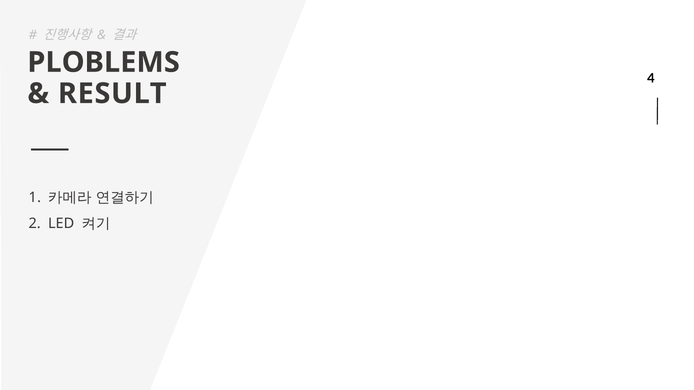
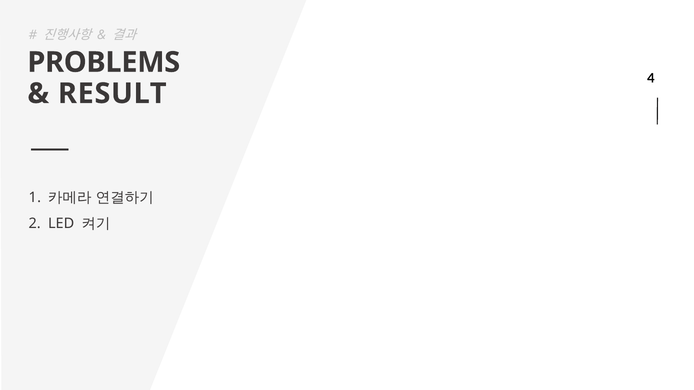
PLOBLEMS: PLOBLEMS -> PROBLEMS
